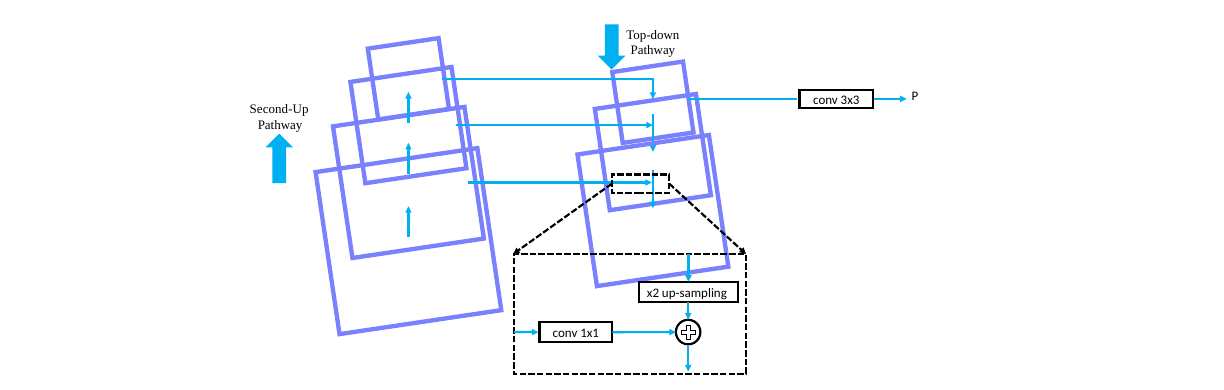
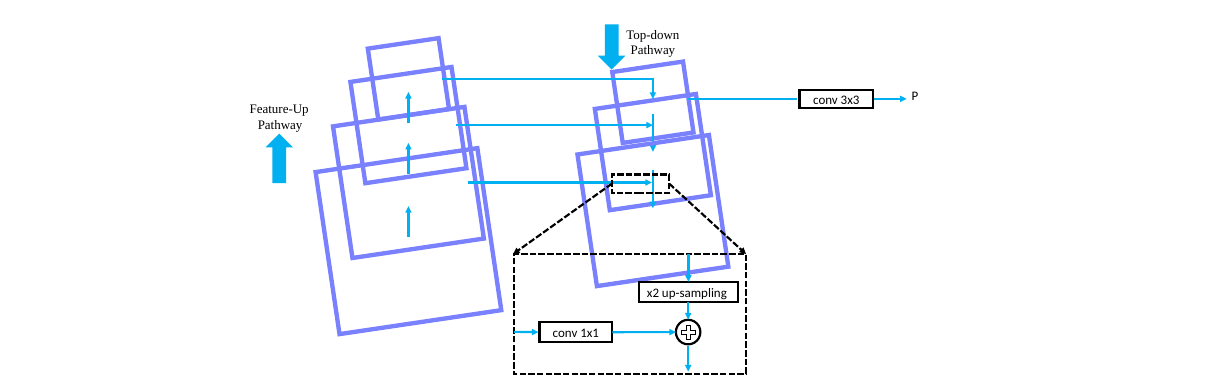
Second-Up: Second-Up -> Feature-Up
